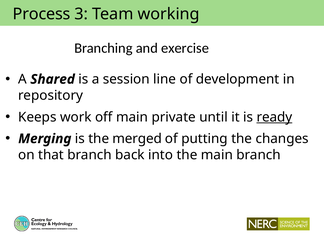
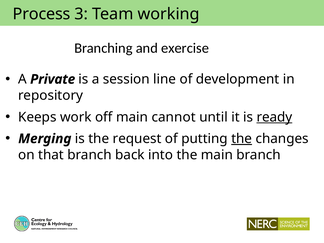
Shared: Shared -> Private
private: private -> cannot
merged: merged -> request
the at (242, 139) underline: none -> present
